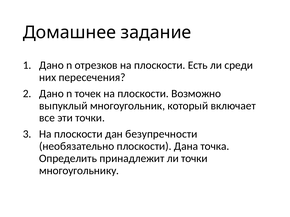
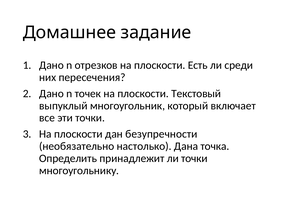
Возможно: Возможно -> Текстовый
необязательно плоскости: плоскости -> настолько
